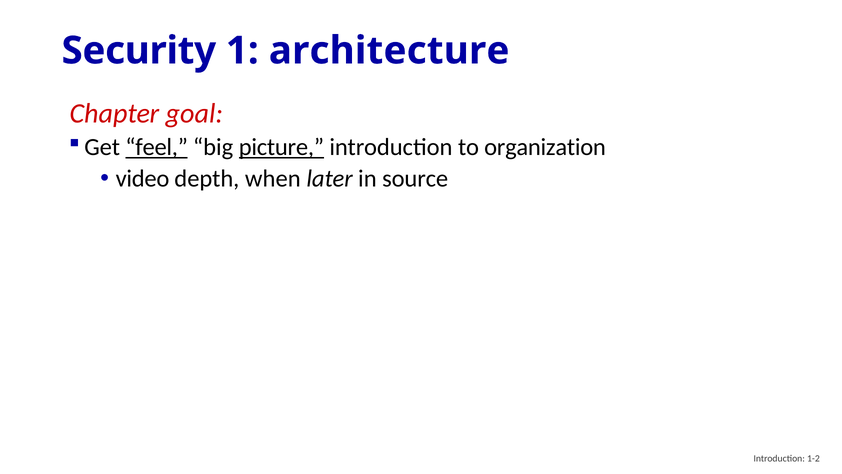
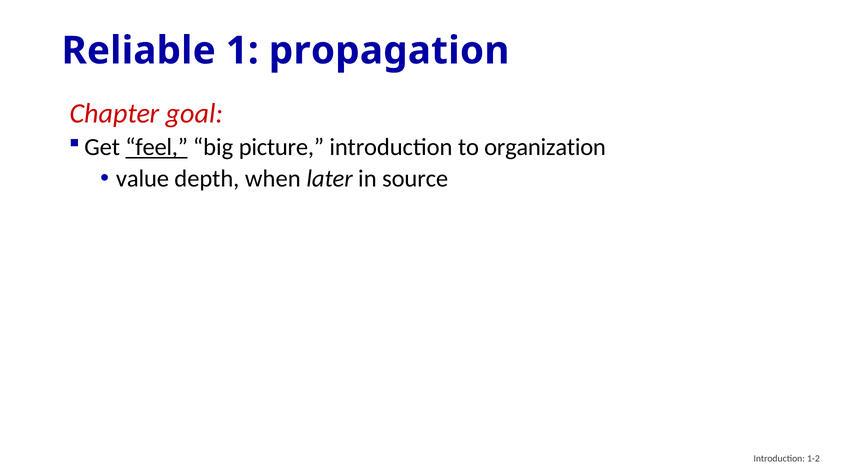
Security: Security -> Reliable
architecture: architecture -> propagation
picture underline: present -> none
video: video -> value
